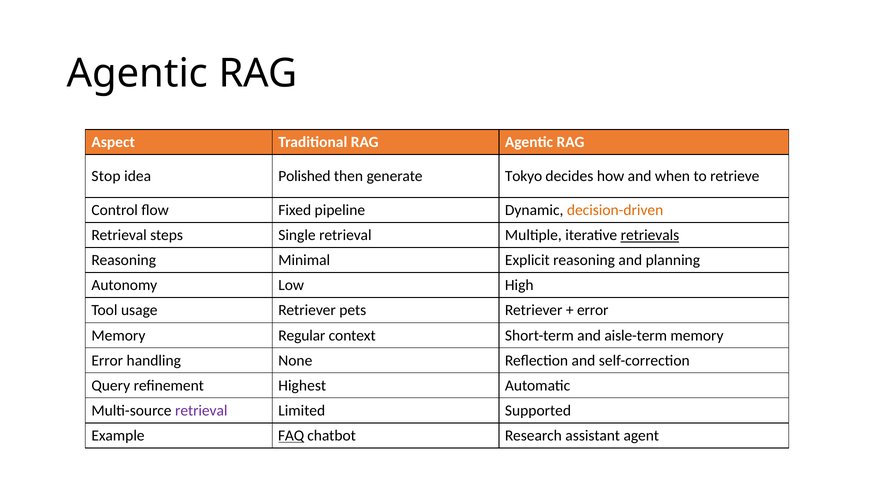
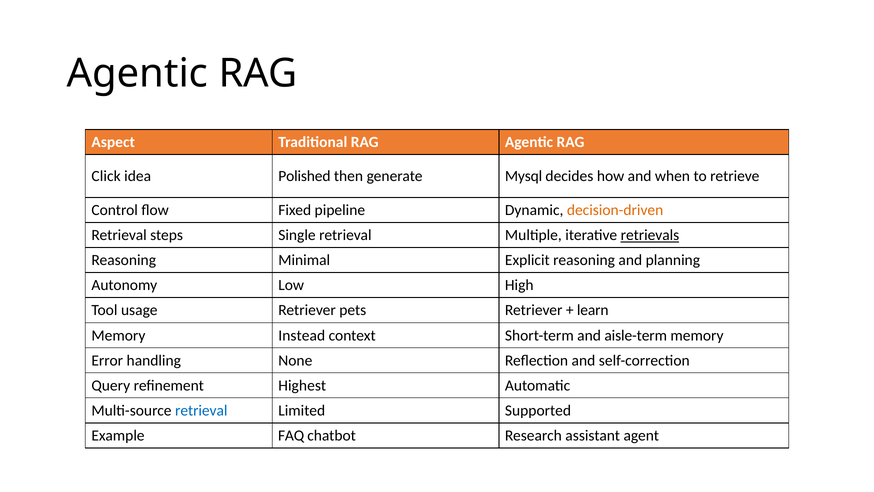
Stop: Stop -> Click
Tokyo: Tokyo -> Mysql
error at (593, 310): error -> learn
Regular: Regular -> Instead
retrieval at (201, 410) colour: purple -> blue
FAQ underline: present -> none
